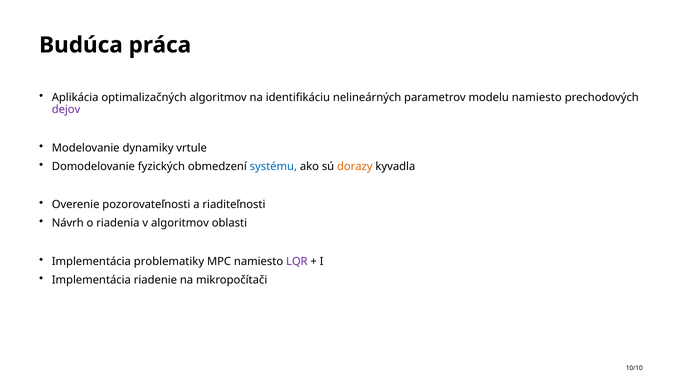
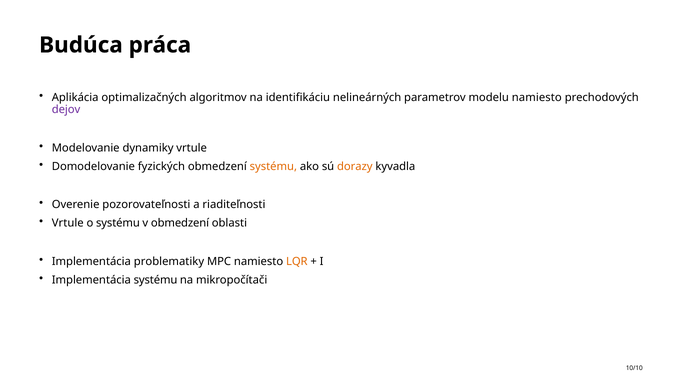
systému at (273, 167) colour: blue -> orange
Návrh at (68, 223): Návrh -> Vrtule
o riadenia: riadenia -> systému
v algoritmov: algoritmov -> obmedzení
LQR colour: purple -> orange
Implementácia riadenie: riadenie -> systému
